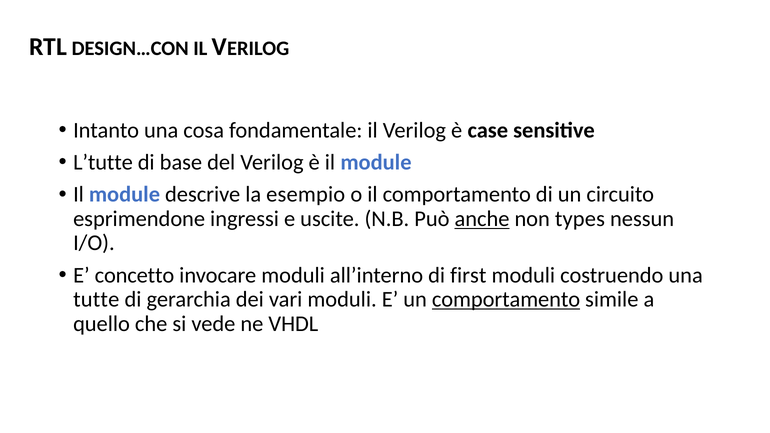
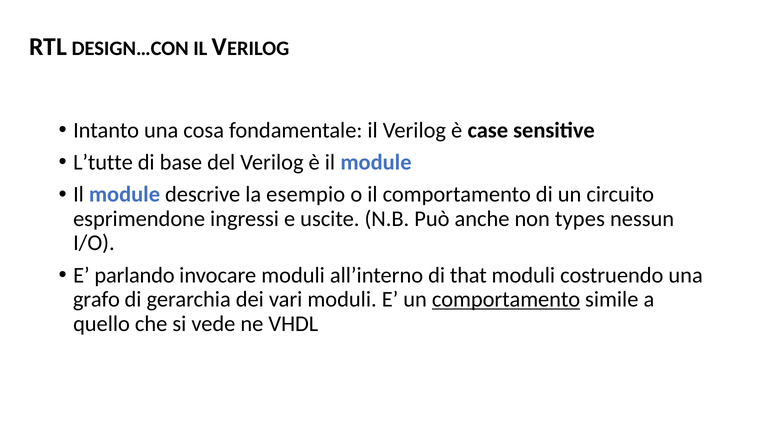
anche underline: present -> none
concetto: concetto -> parlando
first: first -> that
tutte: tutte -> grafo
